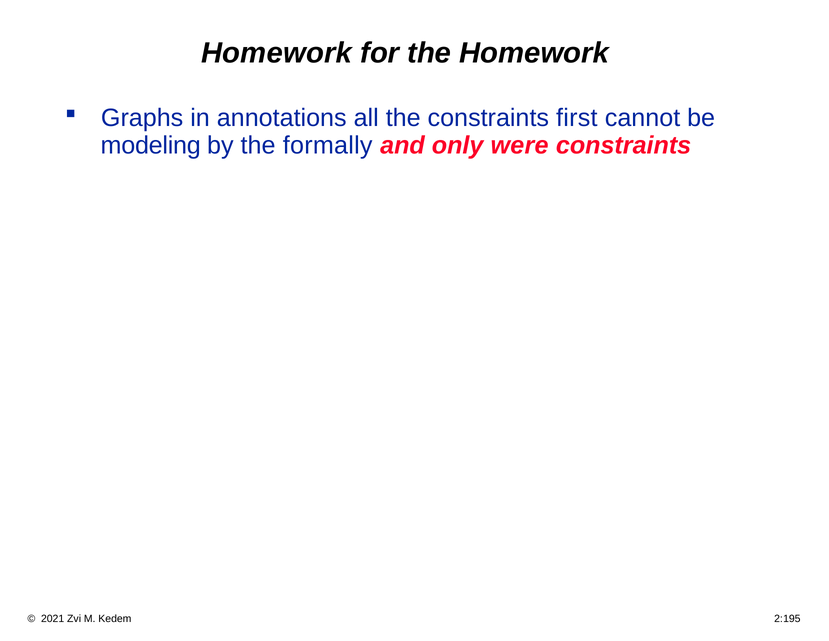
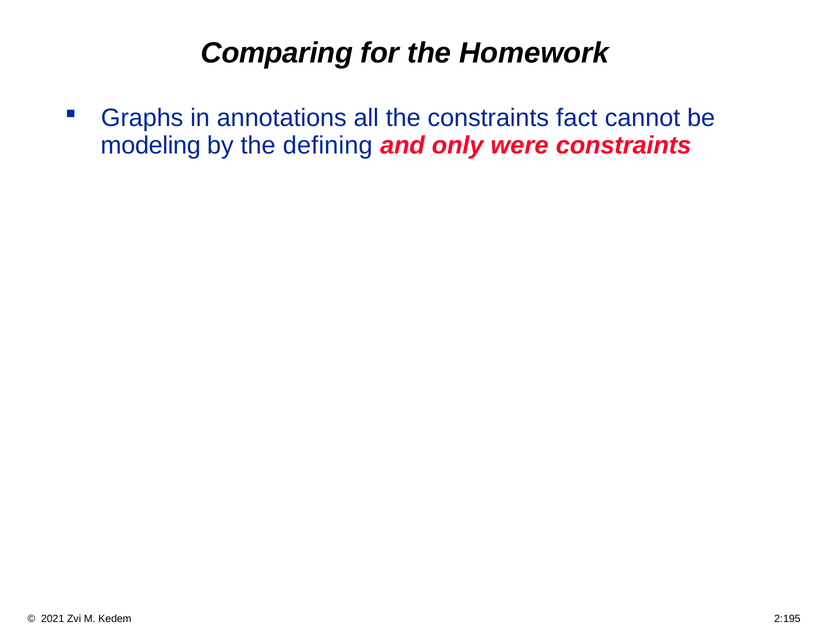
Homework at (277, 53): Homework -> Comparing
first: first -> fact
formally: formally -> defining
